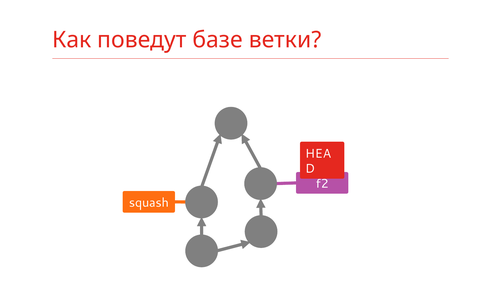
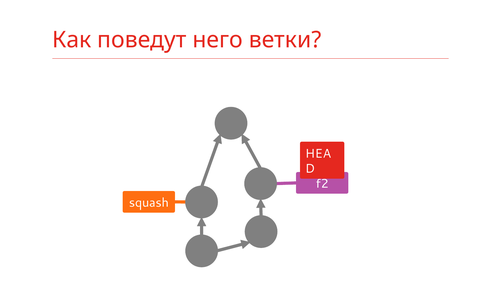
базе: базе -> него
